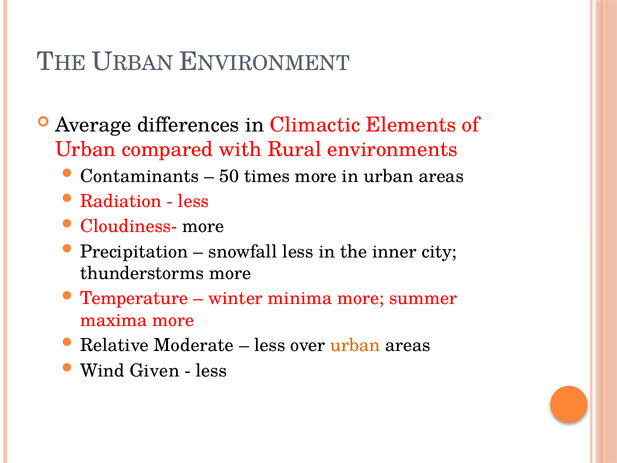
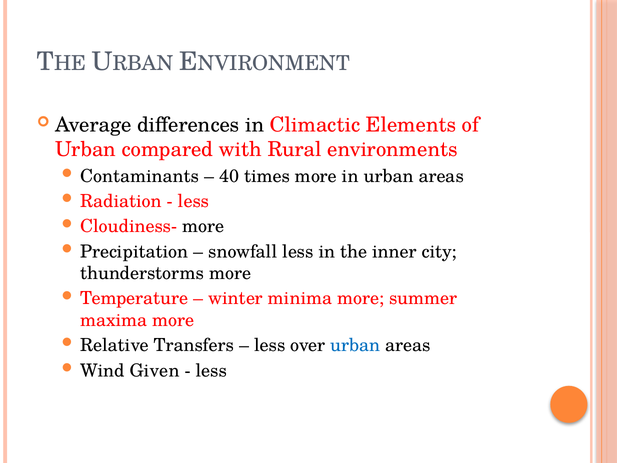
50: 50 -> 40
Moderate: Moderate -> Transfers
urban at (355, 345) colour: orange -> blue
